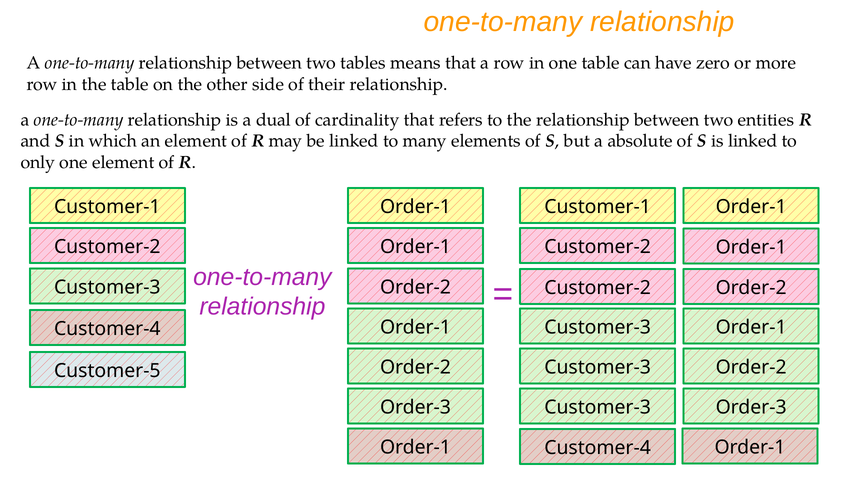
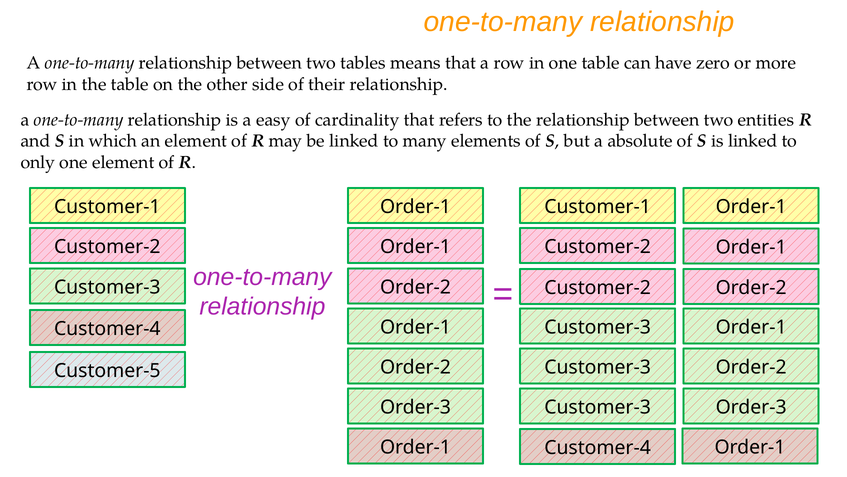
dual: dual -> easy
